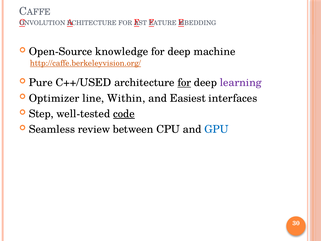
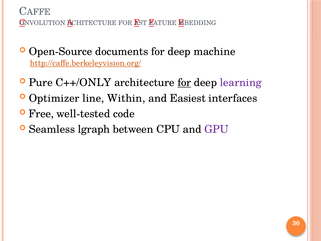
knowledge: knowledge -> documents
C++/USED: C++/USED -> C++/ONLY
Step: Step -> Free
code underline: present -> none
review: review -> lgraph
GPU colour: blue -> purple
